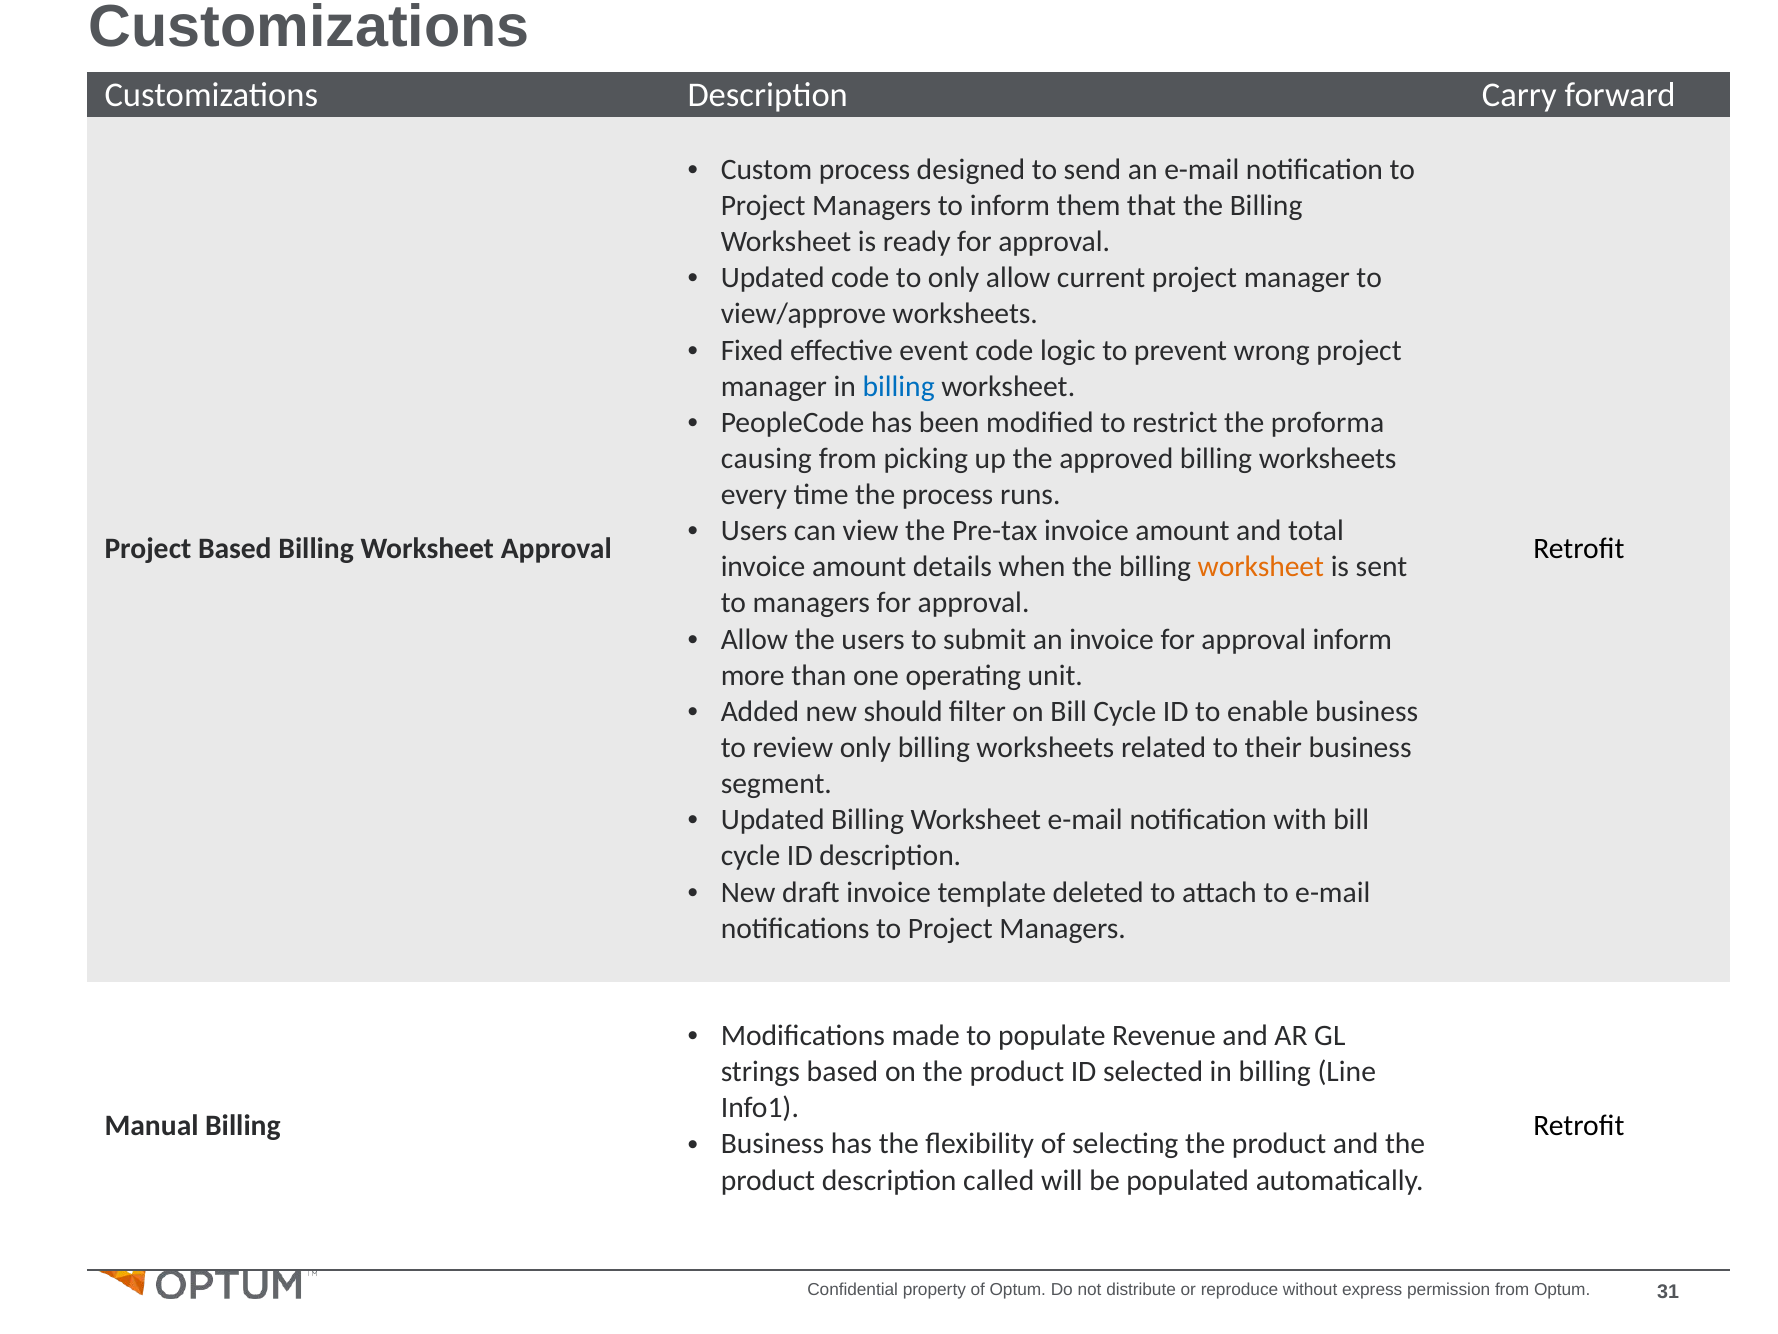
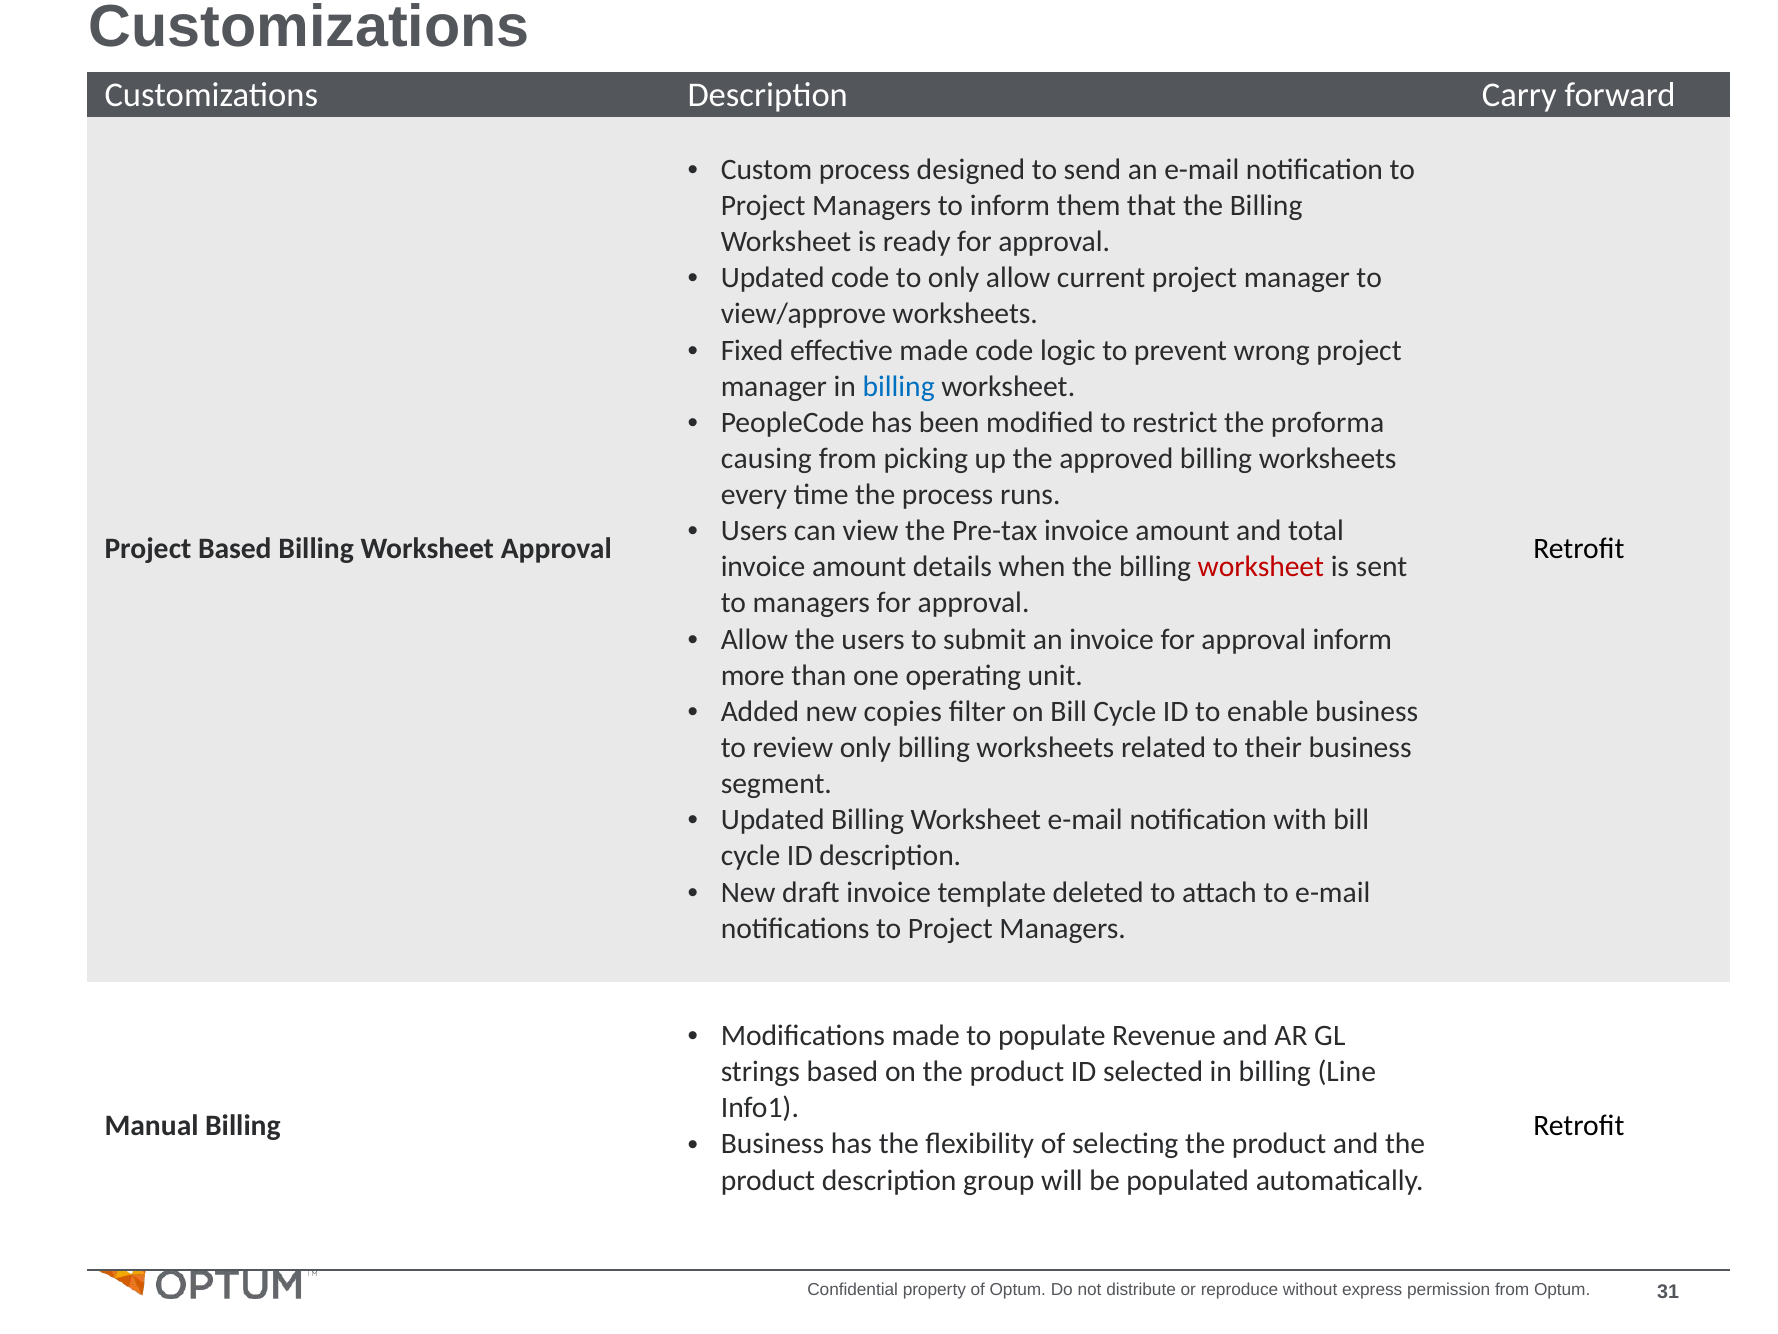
effective event: event -> made
worksheet at (1261, 567) colour: orange -> red
should: should -> copies
called: called -> group
